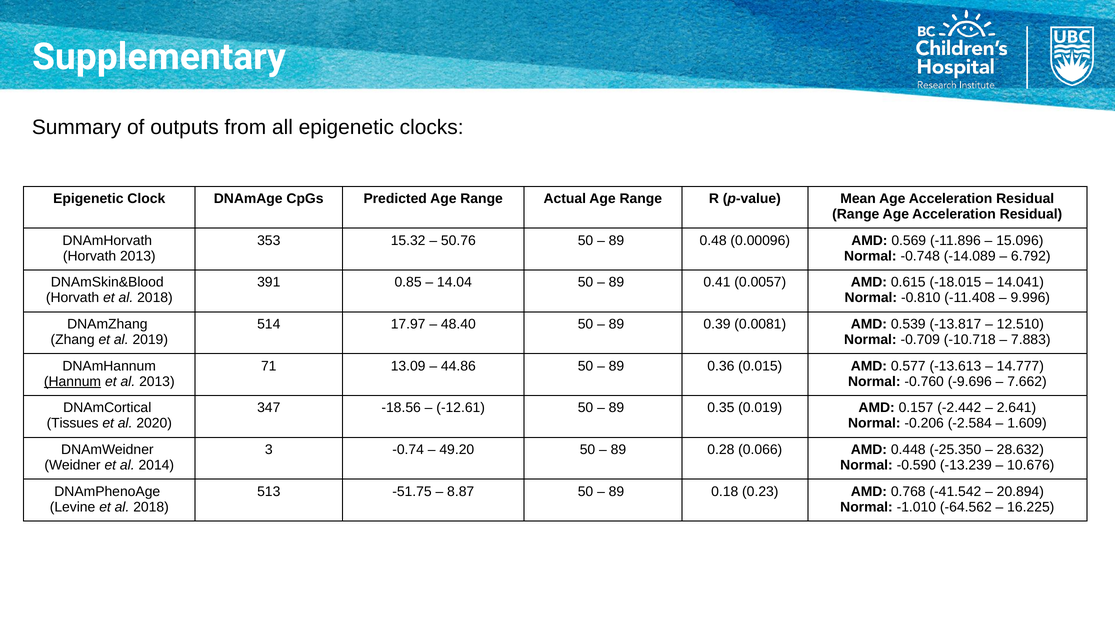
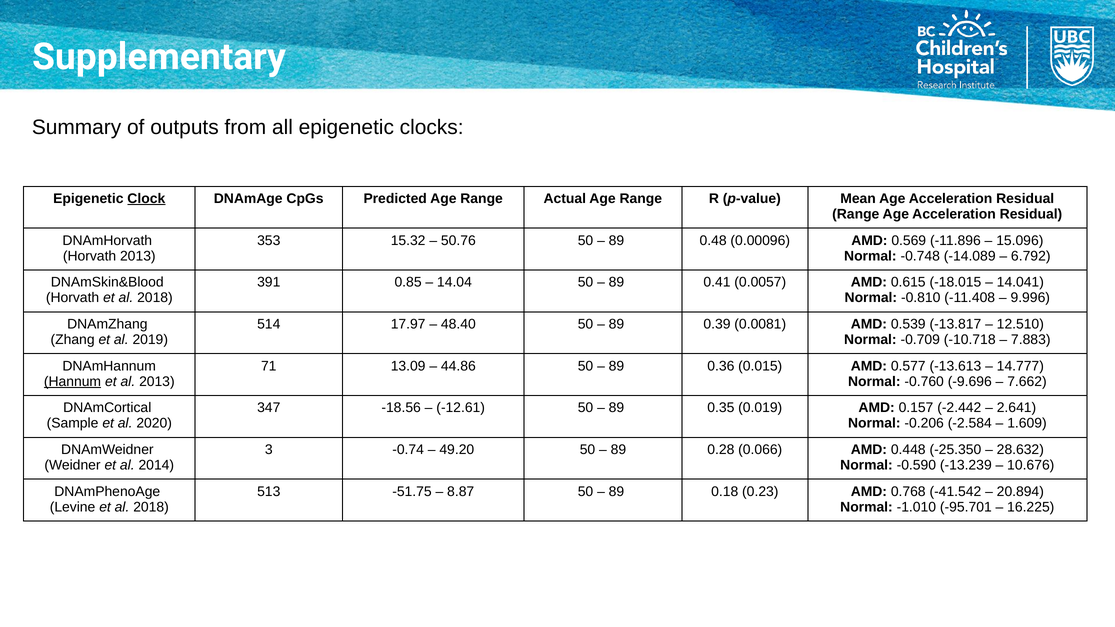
Clock underline: none -> present
Tissues: Tissues -> Sample
-64.562: -64.562 -> -95.701
